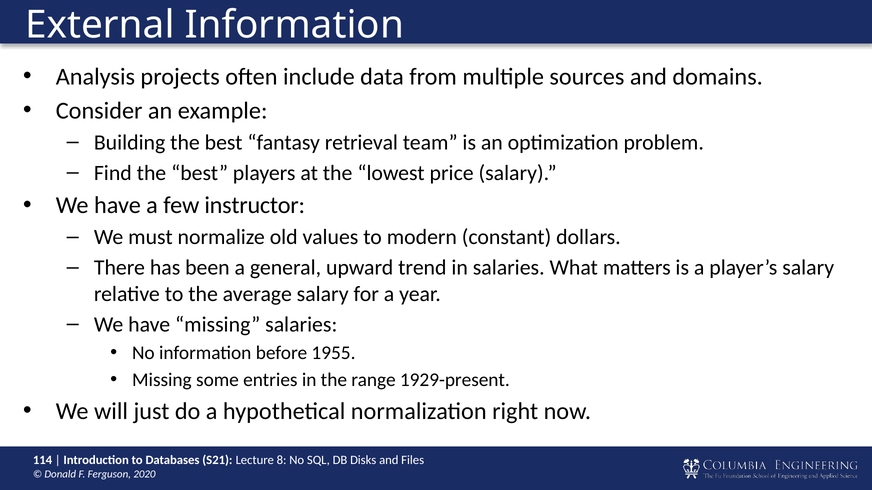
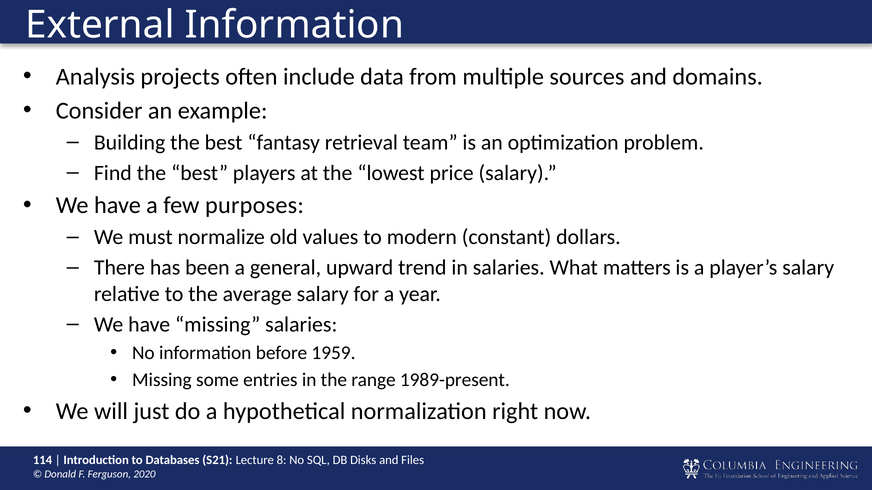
instructor: instructor -> purposes
1955: 1955 -> 1959
1929-present: 1929-present -> 1989-present
